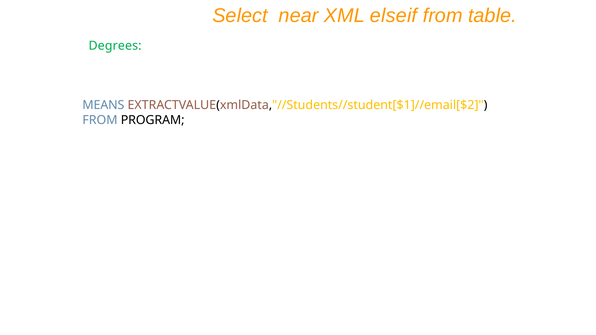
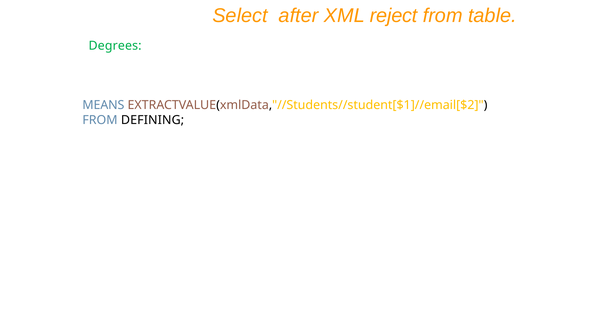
near: near -> after
elseif: elseif -> reject
PROGRAM: PROGRAM -> DEFINING
